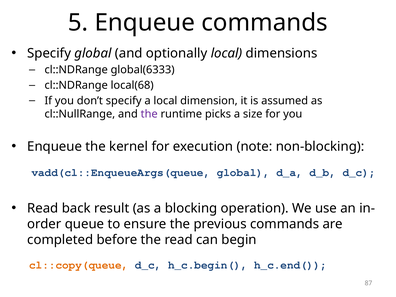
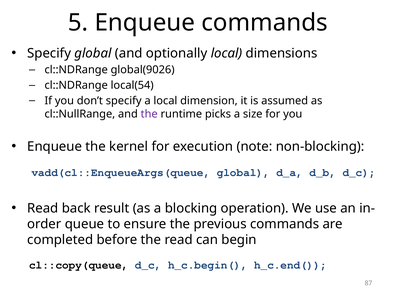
global(6333: global(6333 -> global(9026
local(68: local(68 -> local(54
cl::copy(queue colour: orange -> black
